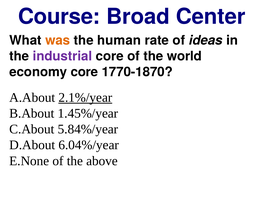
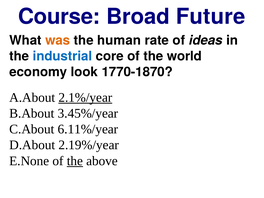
Center: Center -> Future
industrial colour: purple -> blue
economy core: core -> look
1.45%/year: 1.45%/year -> 3.45%/year
5.84%/year: 5.84%/year -> 6.11%/year
6.04%/year: 6.04%/year -> 2.19%/year
the at (75, 161) underline: none -> present
